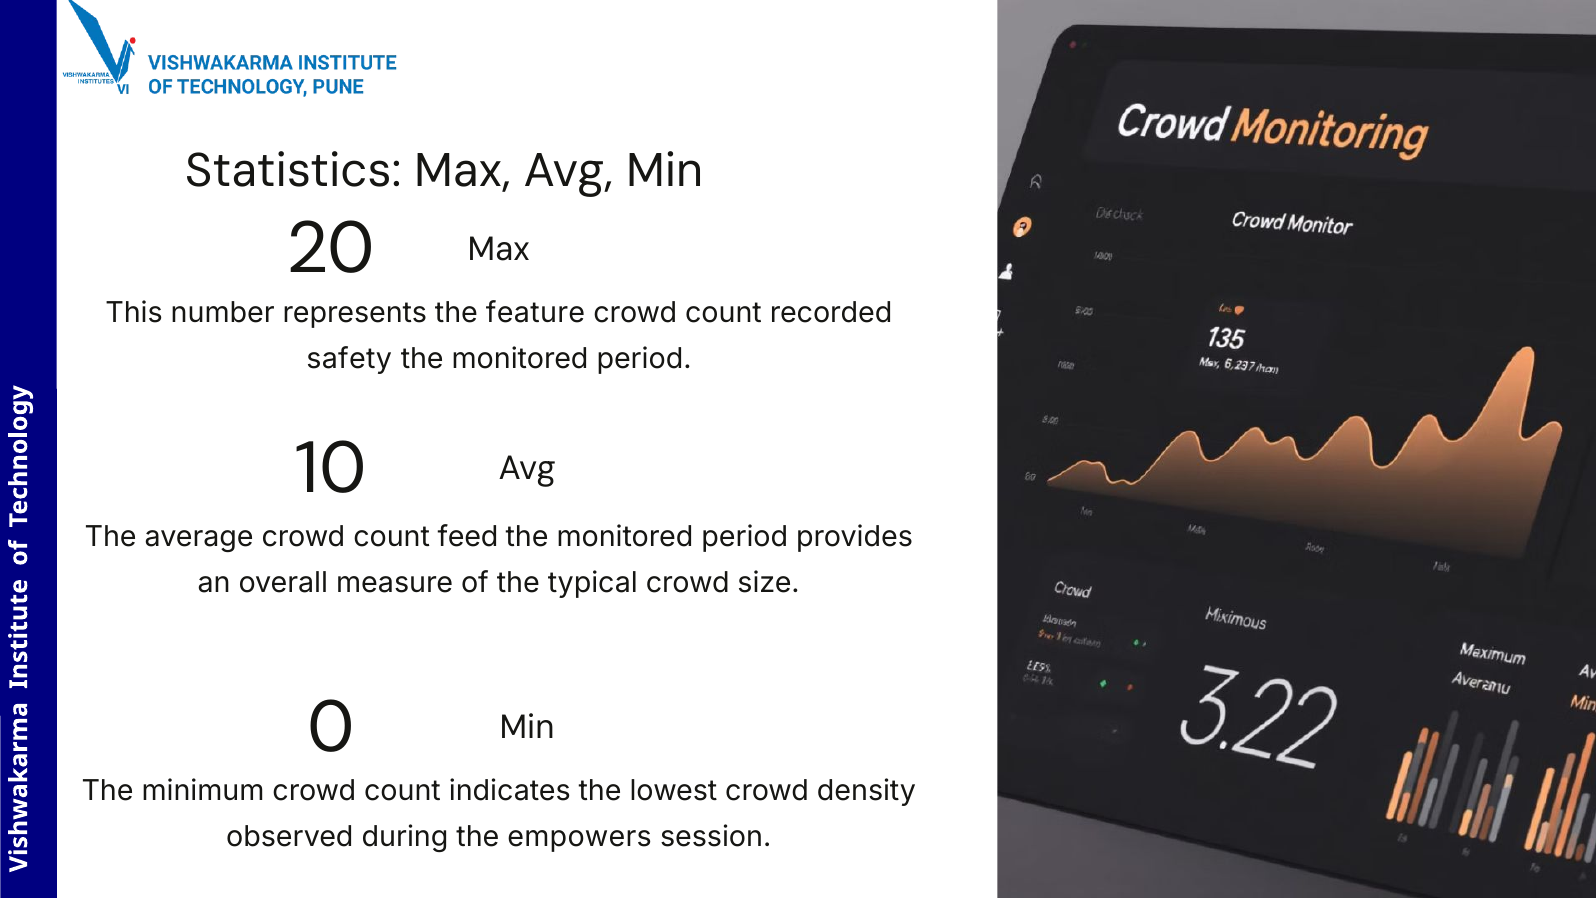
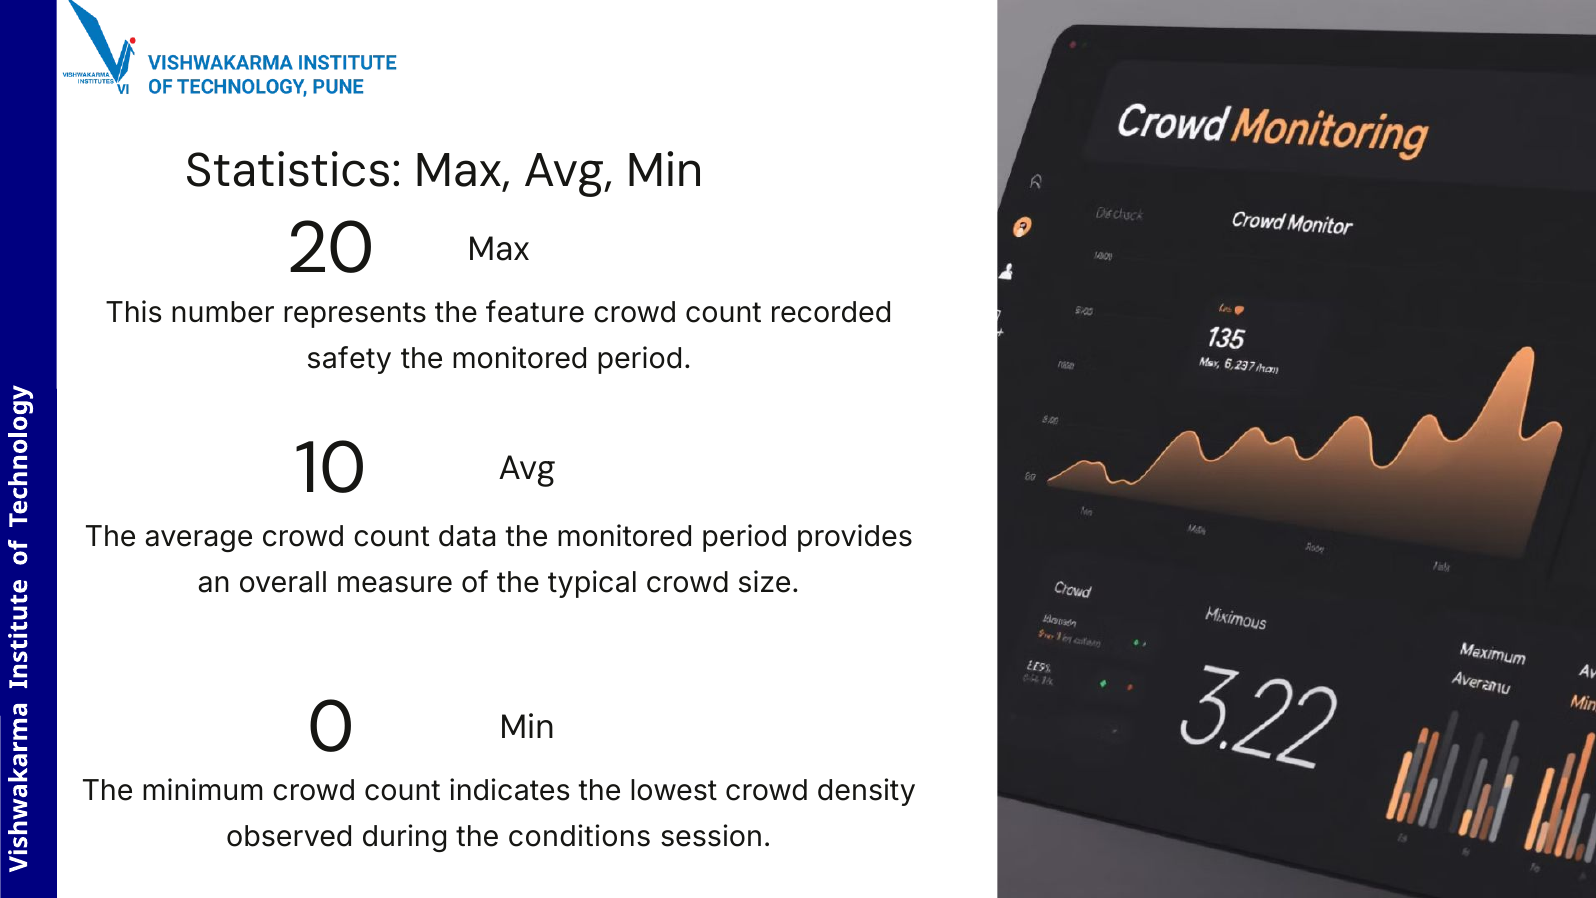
feed: feed -> data
empowers: empowers -> conditions
